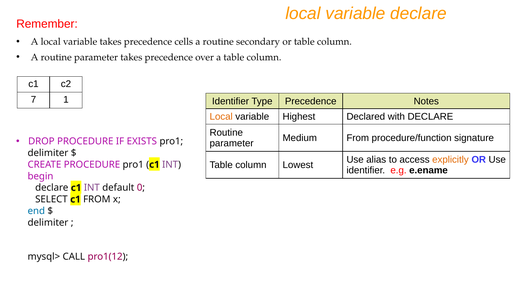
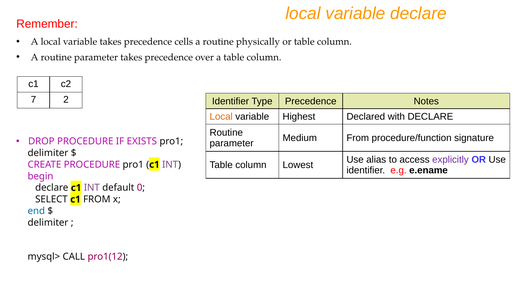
secondary: secondary -> physically
1: 1 -> 2
explicitly colour: orange -> purple
